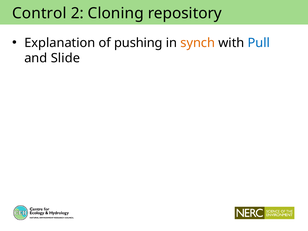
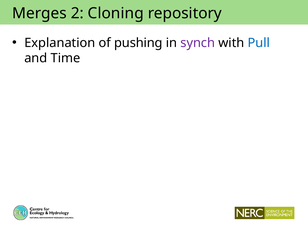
Control: Control -> Merges
synch colour: orange -> purple
Slide: Slide -> Time
